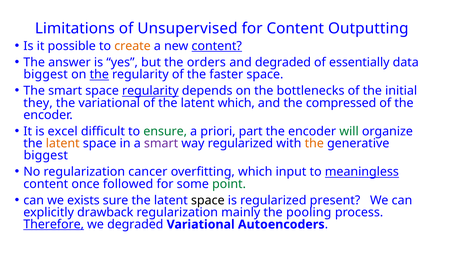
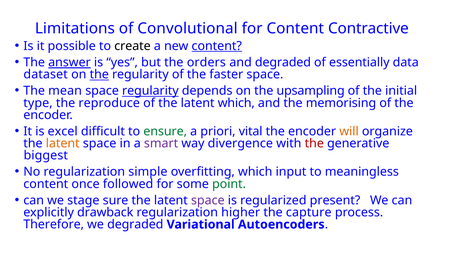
Unsupervised: Unsupervised -> Convolutional
Outputting: Outputting -> Contractive
create colour: orange -> black
answer underline: none -> present
biggest at (46, 75): biggest -> dataset
The smart: smart -> mean
bottlenecks: bottlenecks -> upsampling
they: they -> type
the variational: variational -> reproduce
compressed: compressed -> memorising
part: part -> vital
will colour: green -> orange
way regularized: regularized -> divergence
the at (314, 144) colour: orange -> red
cancer: cancer -> simple
meaningless underline: present -> none
exists: exists -> stage
space at (208, 200) colour: black -> purple
mainly: mainly -> higher
pooling: pooling -> capture
Therefore underline: present -> none
